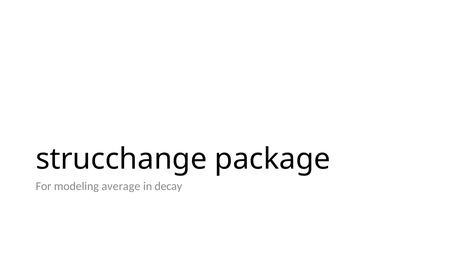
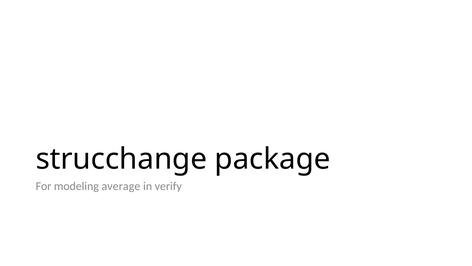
decay: decay -> verify
